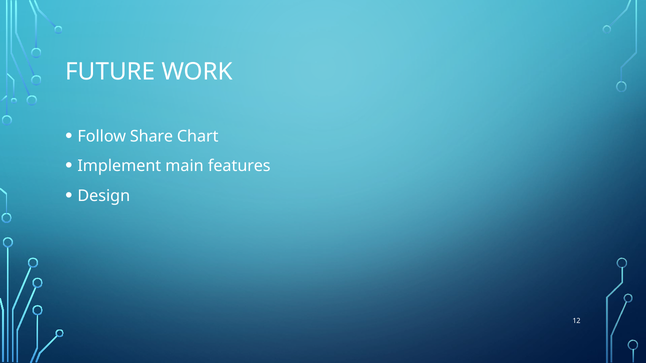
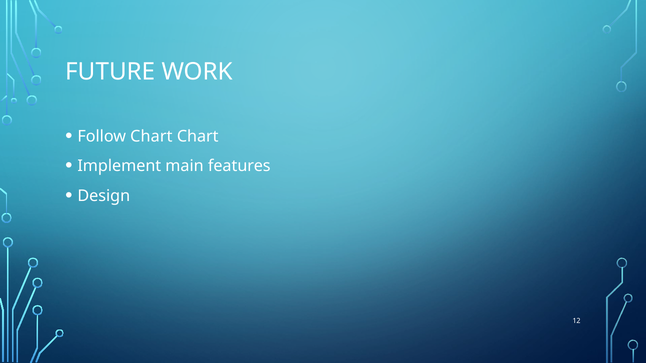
Follow Share: Share -> Chart
